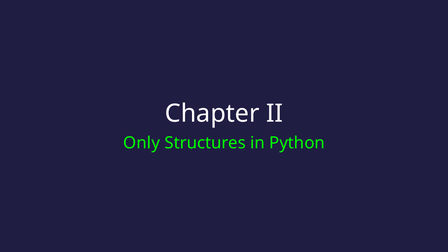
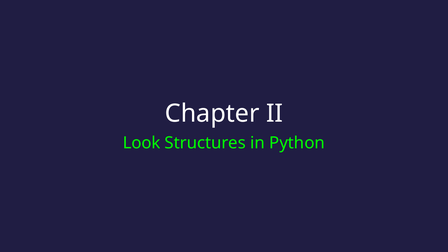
Only: Only -> Look
